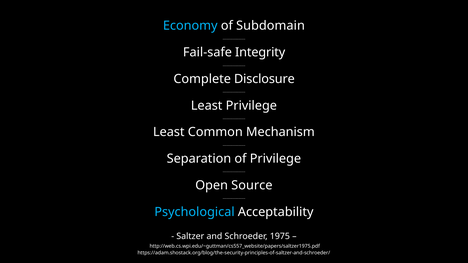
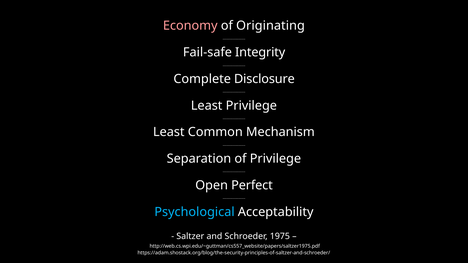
Economy colour: light blue -> pink
Subdomain: Subdomain -> Originating
Source: Source -> Perfect
